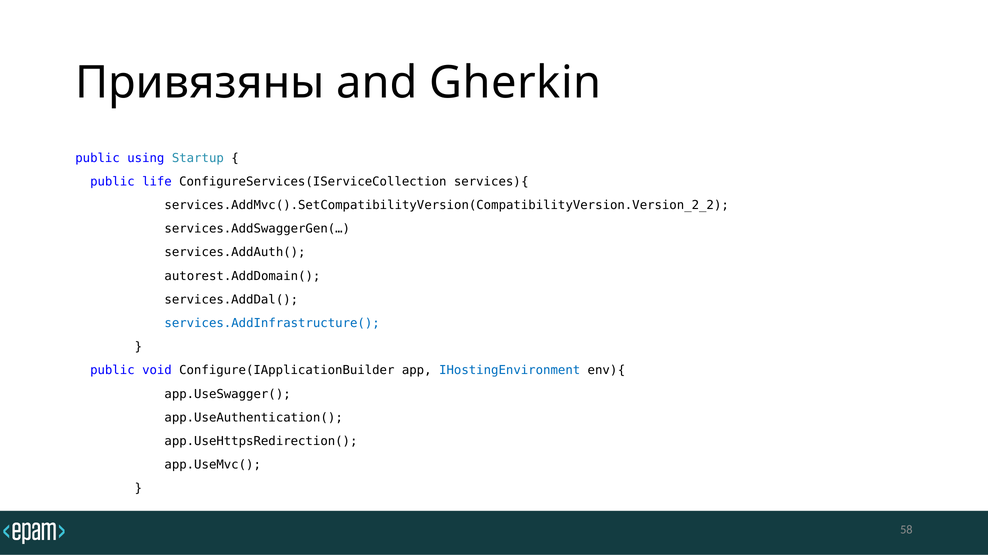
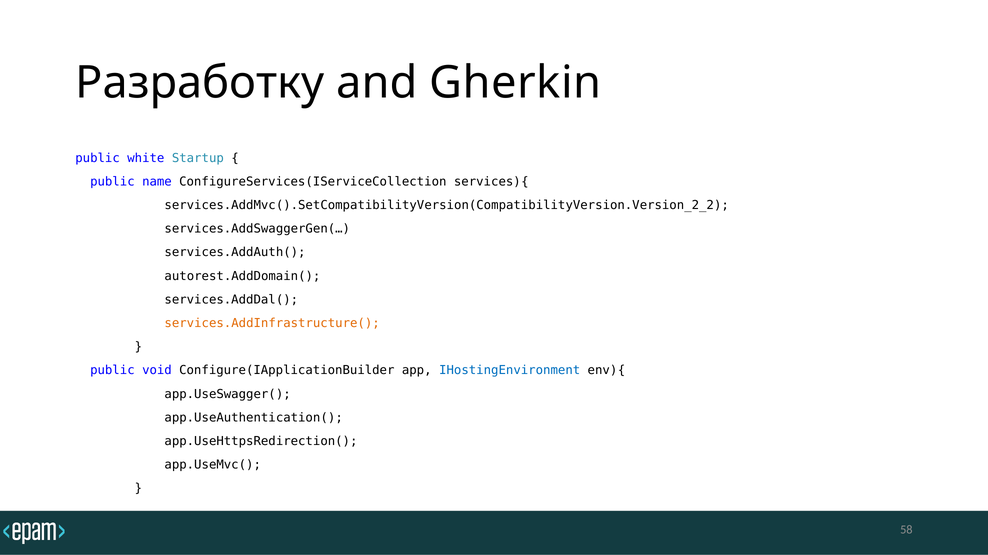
Привязяны: Привязяны -> Разработку
using: using -> white
life: life -> name
services.AddInfrastructure( colour: blue -> orange
